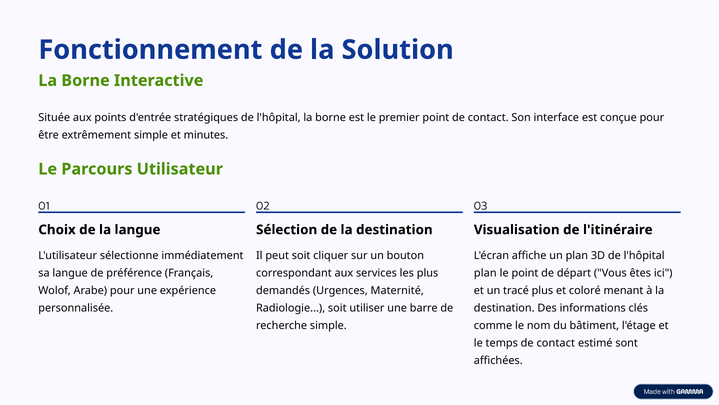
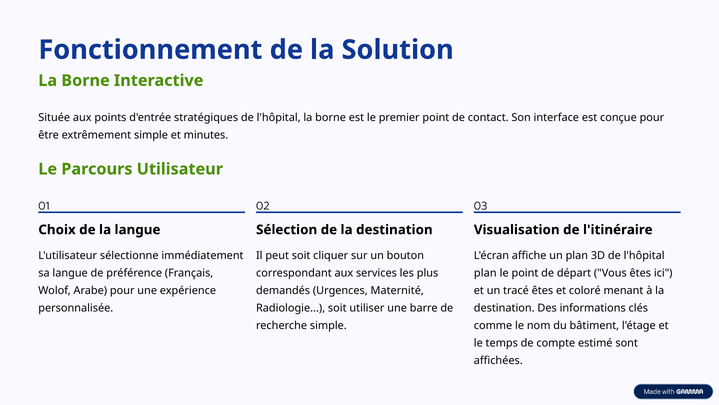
tracé plus: plus -> êtes
temps de contact: contact -> compte
